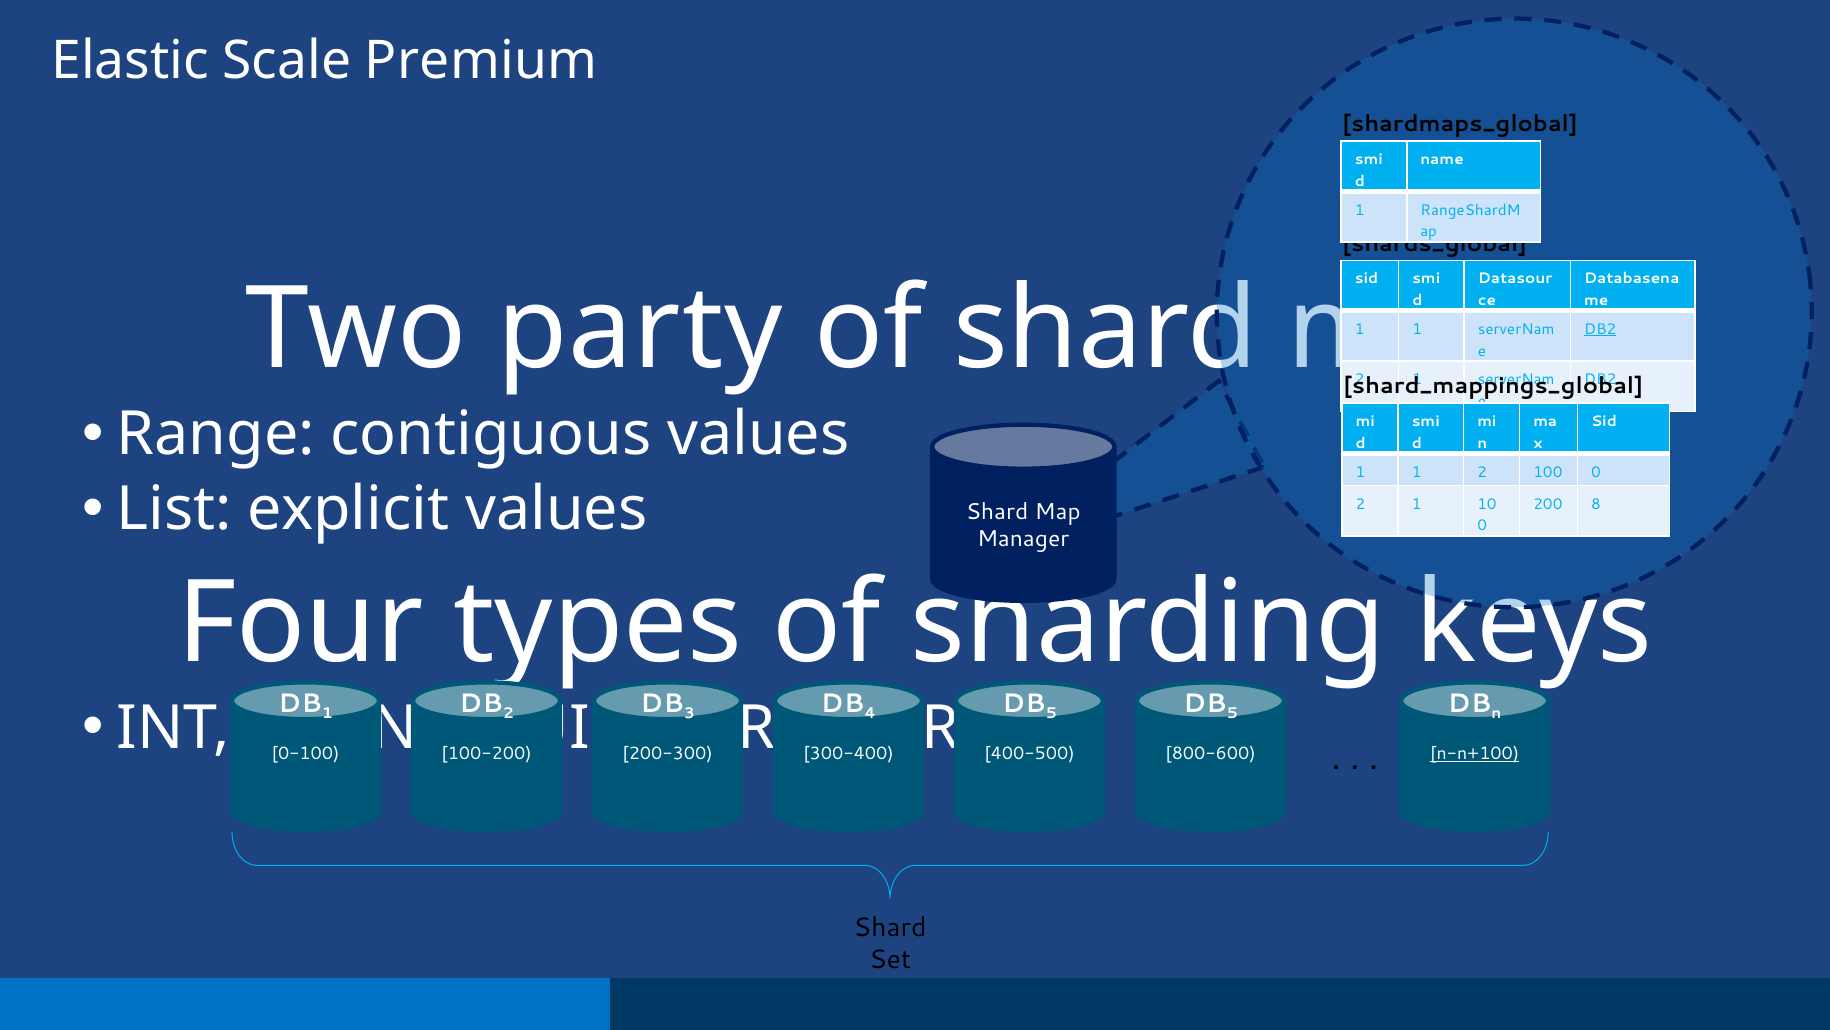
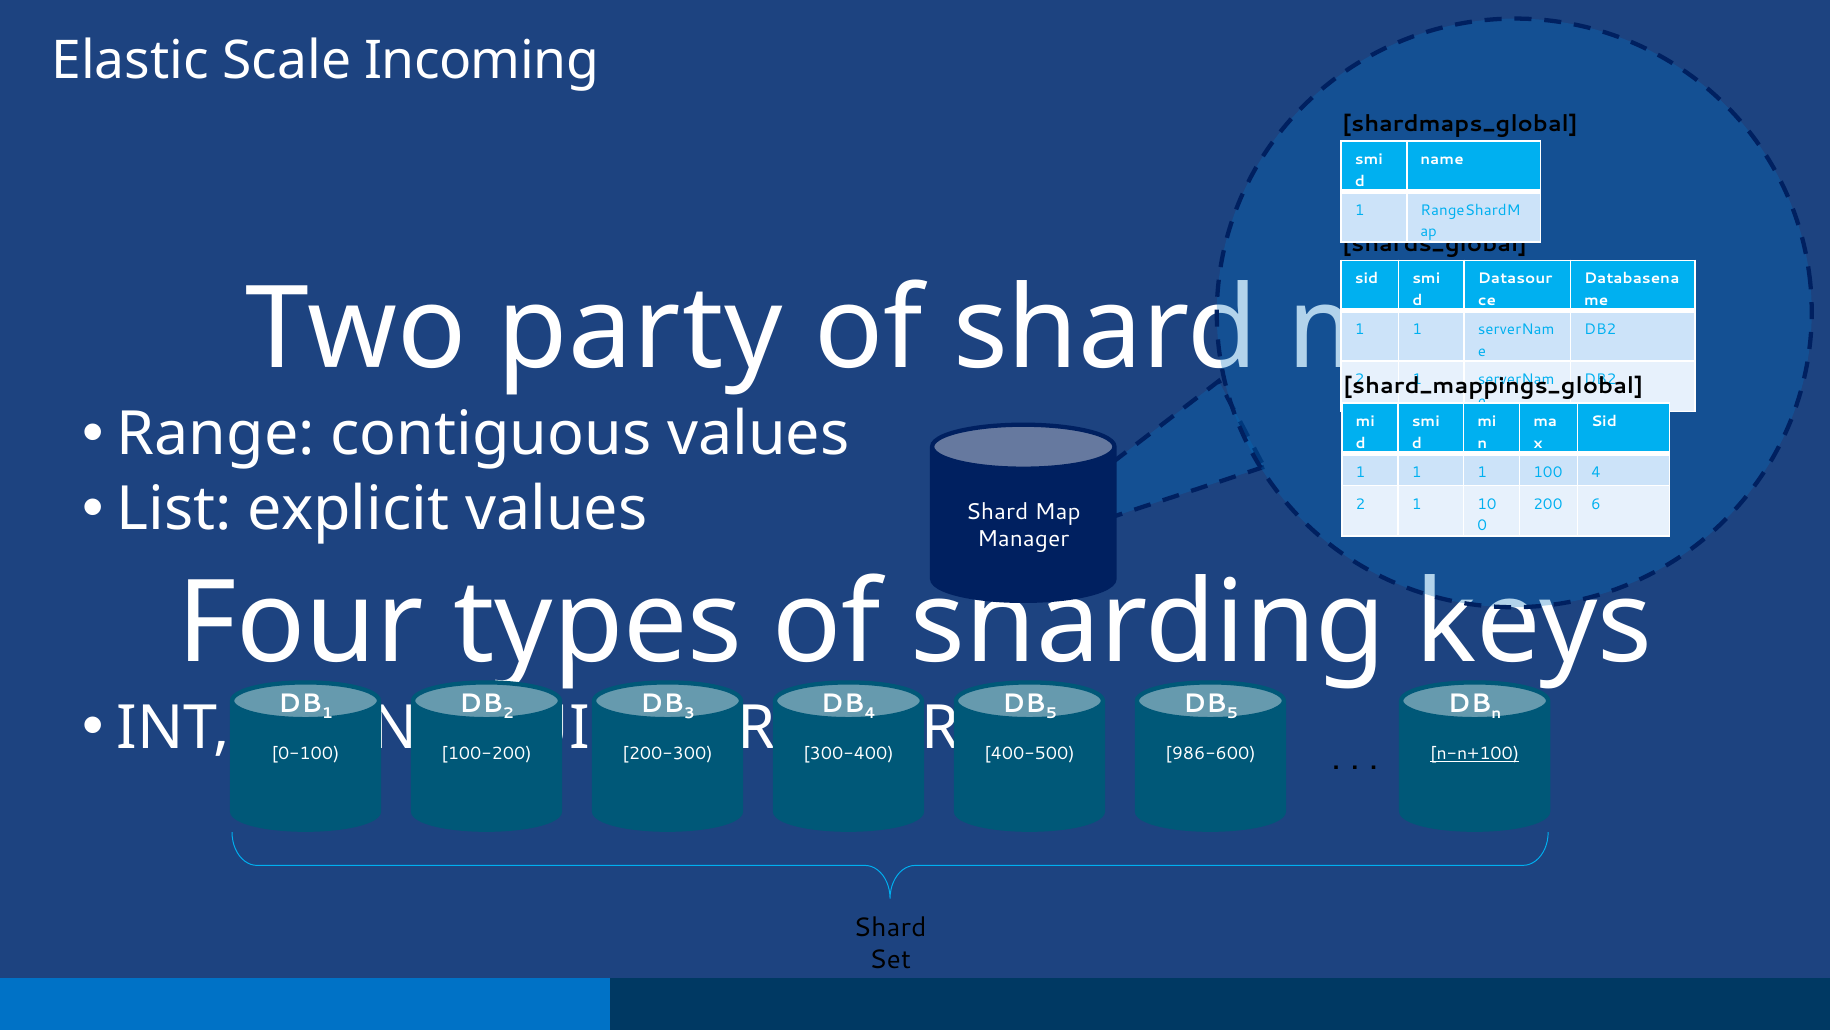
Premium: Premium -> Incoming
DB2 at (1600, 329) underline: present -> none
1 1 2: 2 -> 1
100 0: 0 -> 4
8: 8 -> 6
800-600: 800-600 -> 986-600
